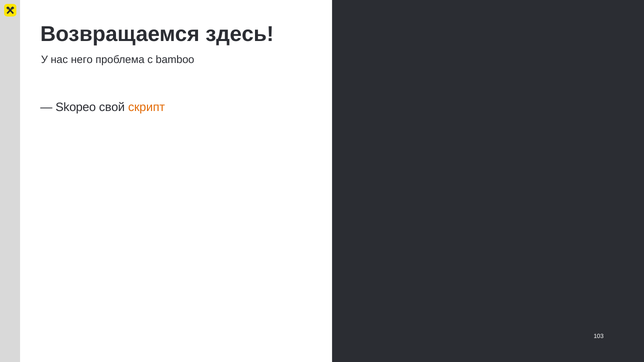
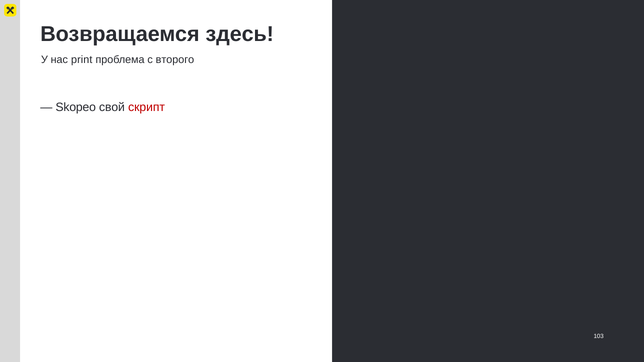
него: него -> print
bamboo: bamboo -> второго
скрипт colour: orange -> red
